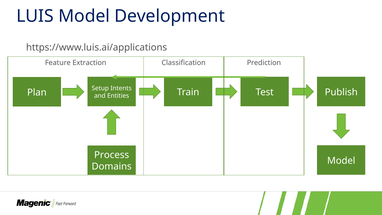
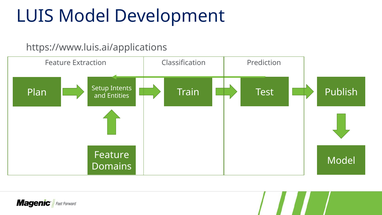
Process at (112, 155): Process -> Feature
